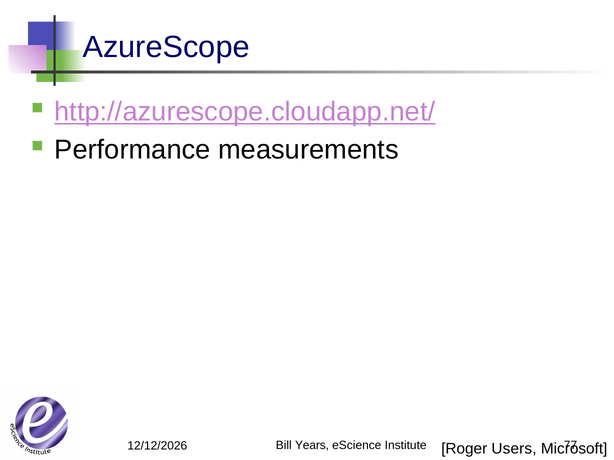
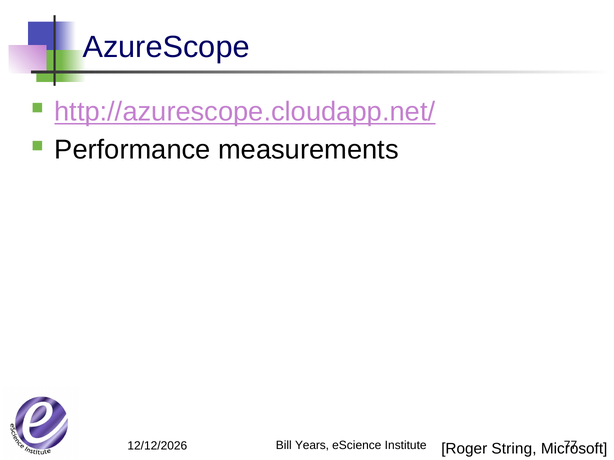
Users: Users -> String
